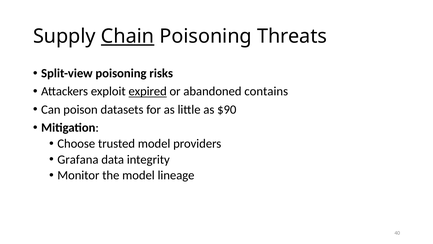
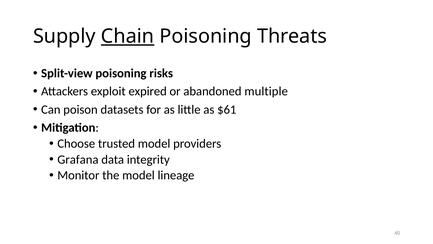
expired underline: present -> none
contains: contains -> multiple
$90: $90 -> $61
